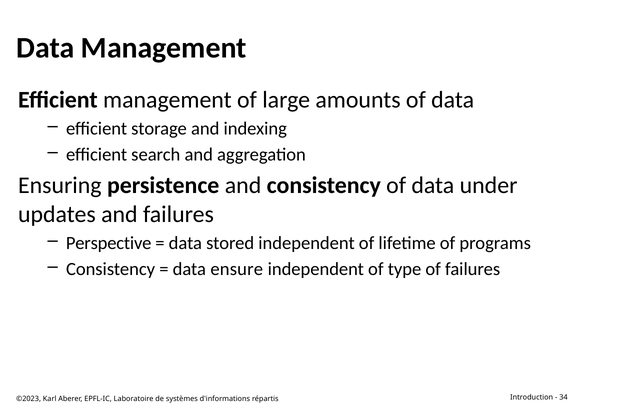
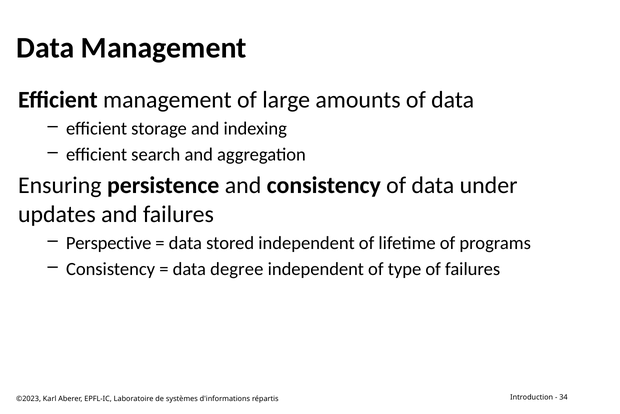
ensure: ensure -> degree
